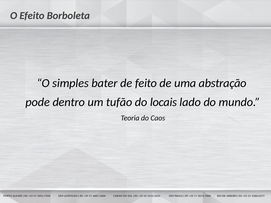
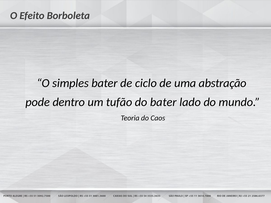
feito: feito -> ciclo
do locais: locais -> bater
